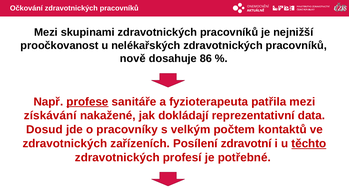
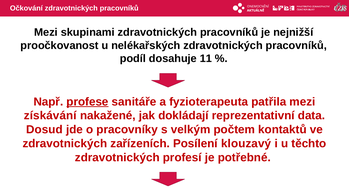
nově: nově -> podíl
86: 86 -> 11
zdravotní: zdravotní -> klouzavý
těchto underline: present -> none
